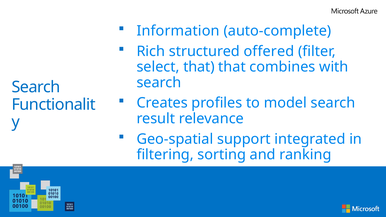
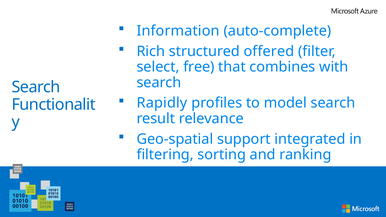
select that: that -> free
Creates: Creates -> Rapidly
